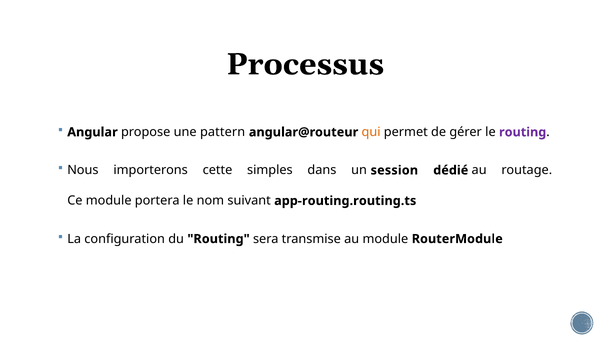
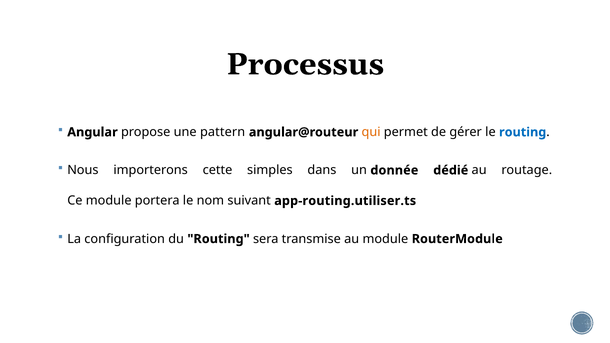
routing at (523, 132) colour: purple -> blue
session: session -> donnée
app-routing.routing.ts: app-routing.routing.ts -> app-routing.utiliser.ts
